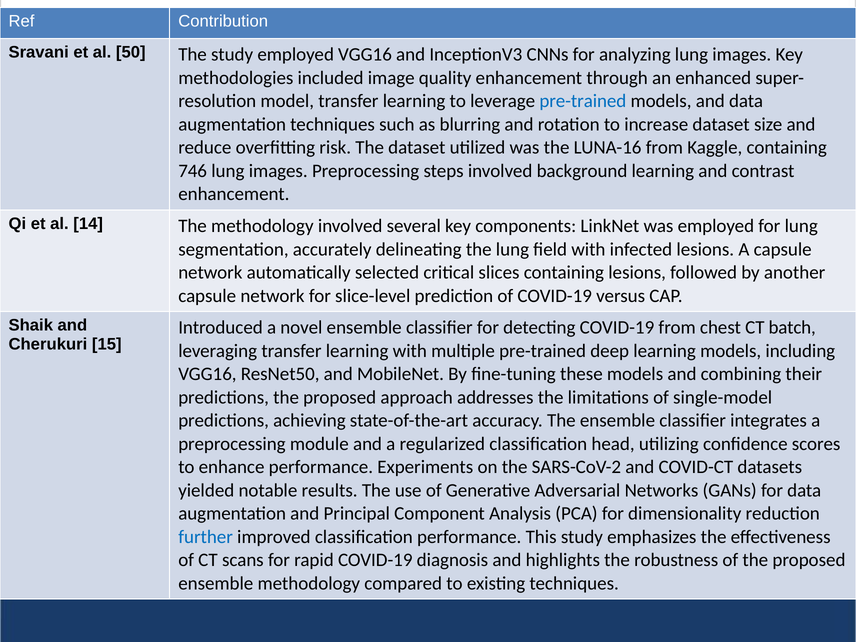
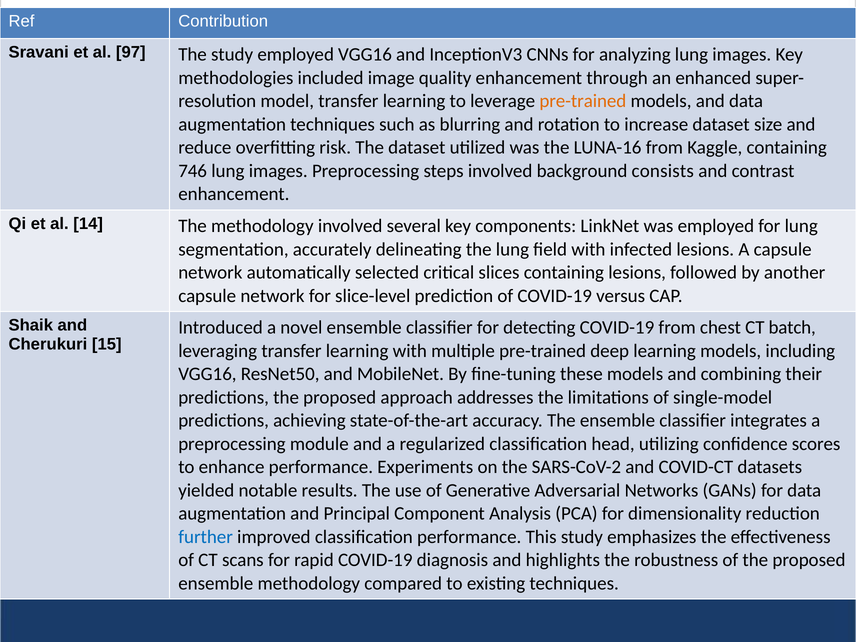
50: 50 -> 97
pre-trained at (583, 101) colour: blue -> orange
background learning: learning -> consists
